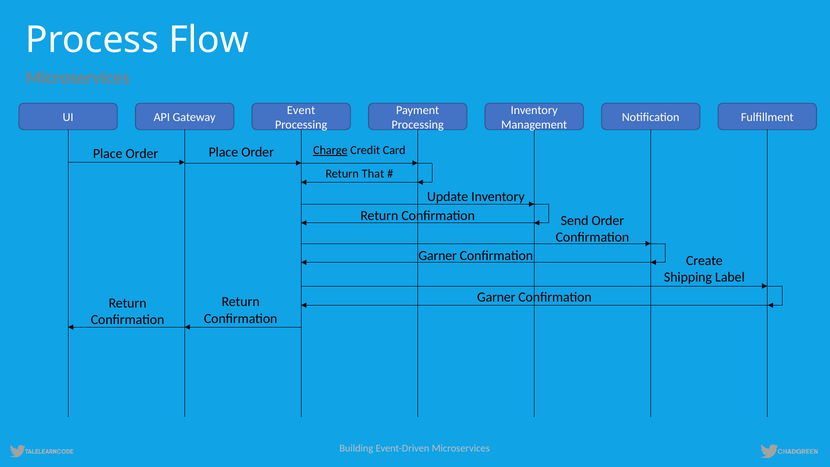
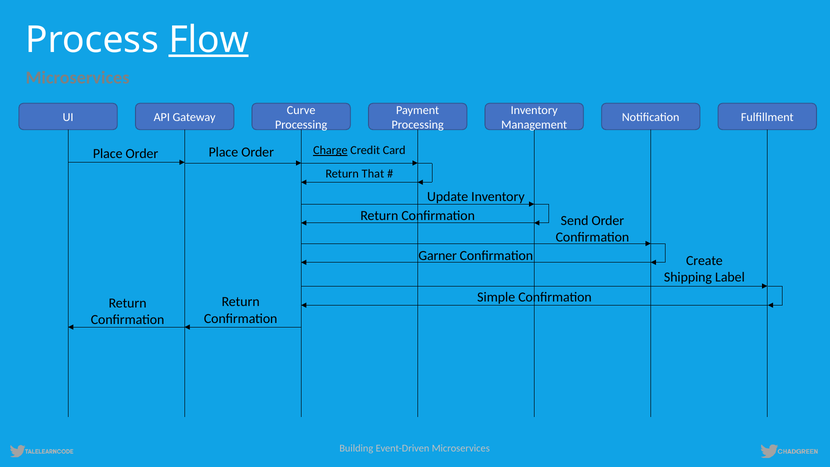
Flow underline: none -> present
Event: Event -> Curve
Garner at (496, 297): Garner -> Simple
